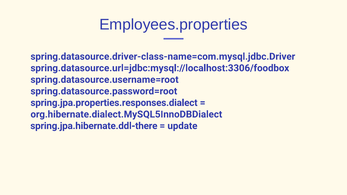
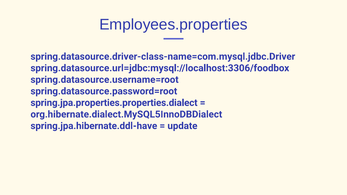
spring.jpa.properties.responses.dialect: spring.jpa.properties.responses.dialect -> spring.jpa.properties.properties.dialect
spring.jpa.hibernate.ddl-there: spring.jpa.hibernate.ddl-there -> spring.jpa.hibernate.ddl-have
